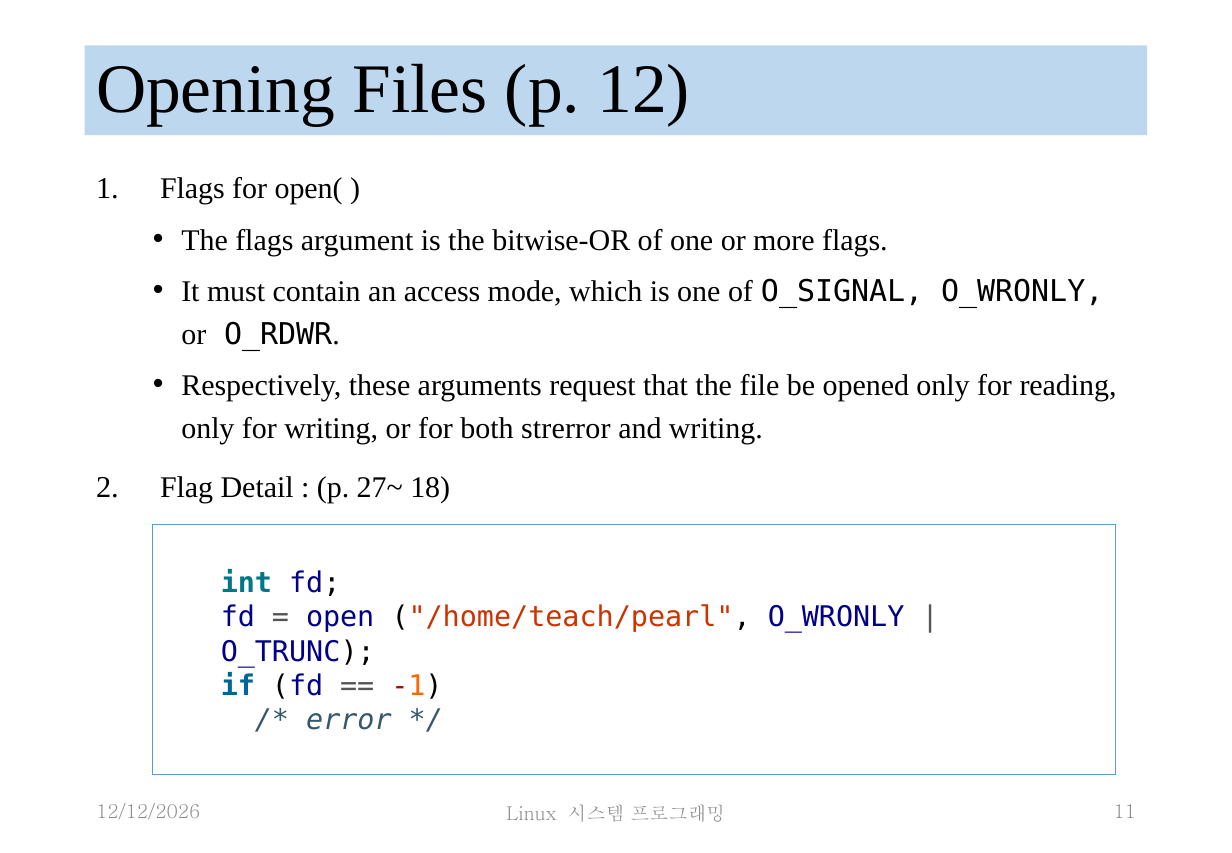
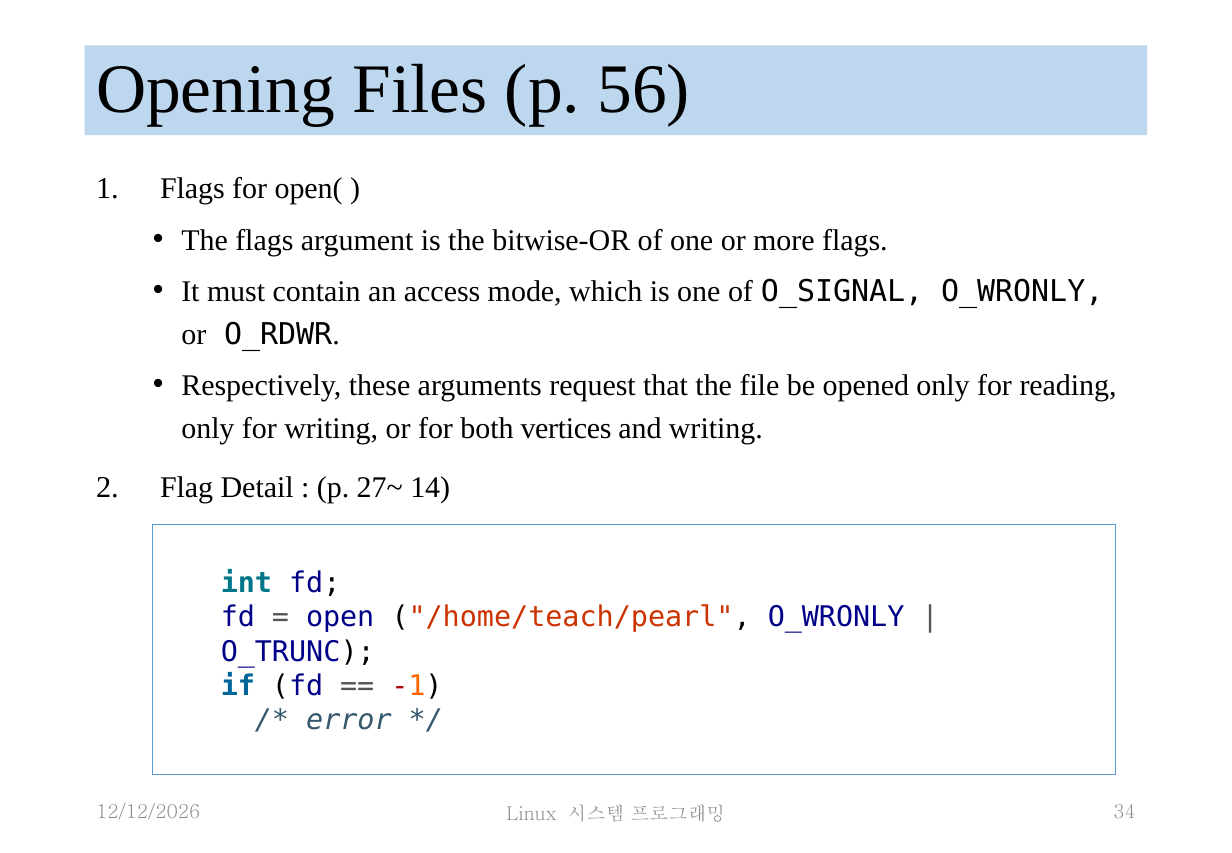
12: 12 -> 56
strerror: strerror -> vertices
18: 18 -> 14
11: 11 -> 34
